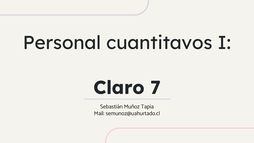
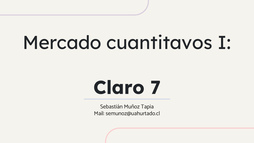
Personal: Personal -> Mercado
